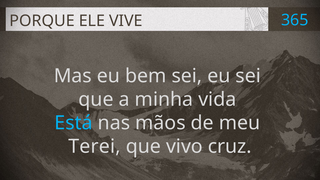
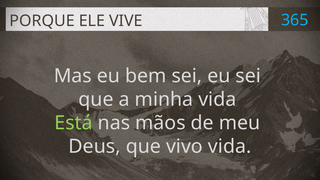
Está colour: light blue -> light green
Terei: Terei -> Deus
vivo cruz: cruz -> vida
